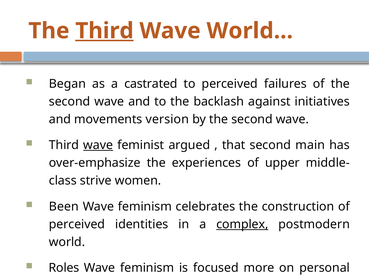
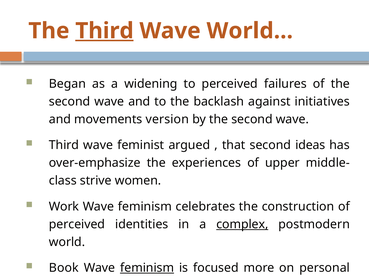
castrated: castrated -> widening
wave at (98, 145) underline: present -> none
main: main -> ideas
Been: Been -> Work
Roles: Roles -> Book
feminism at (147, 268) underline: none -> present
